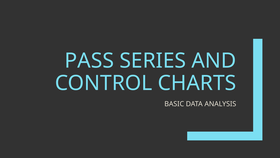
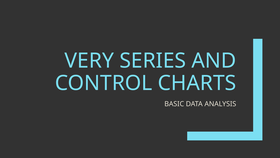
PASS: PASS -> VERY
